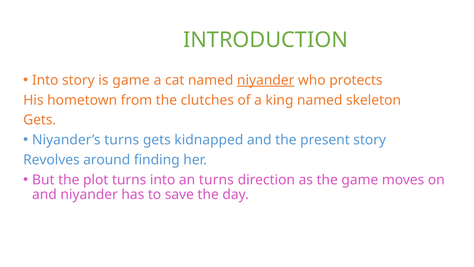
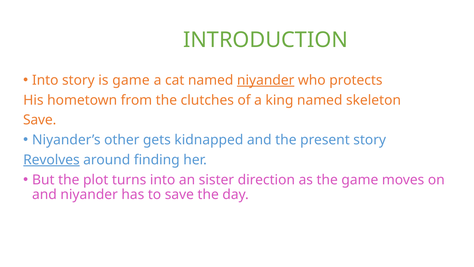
Gets at (40, 120): Gets -> Save
Niyander’s turns: turns -> other
Revolves underline: none -> present
an turns: turns -> sister
